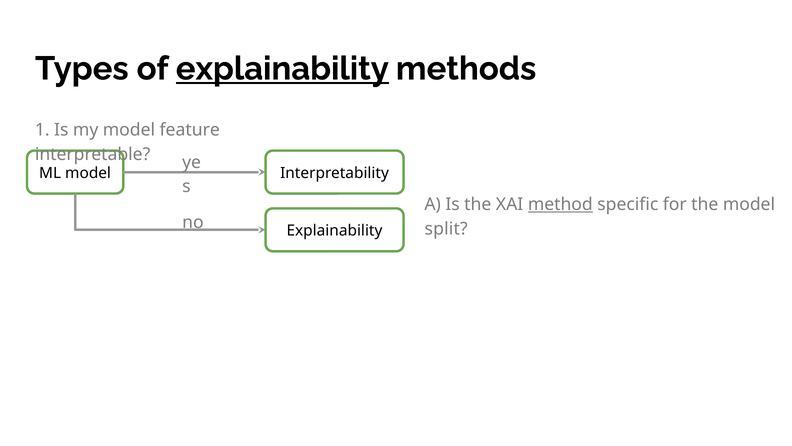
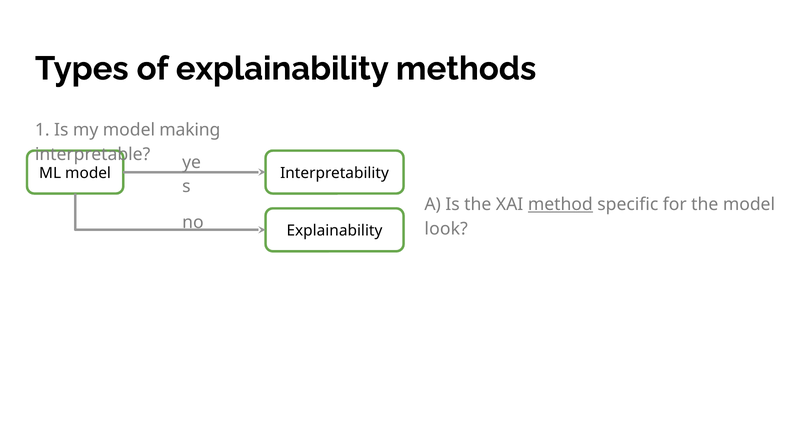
explainability at (282, 69) underline: present -> none
feature: feature -> making
split: split -> look
